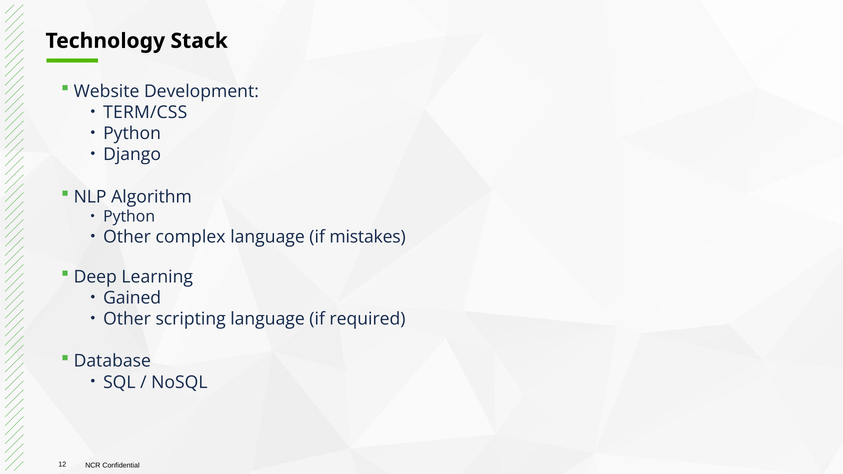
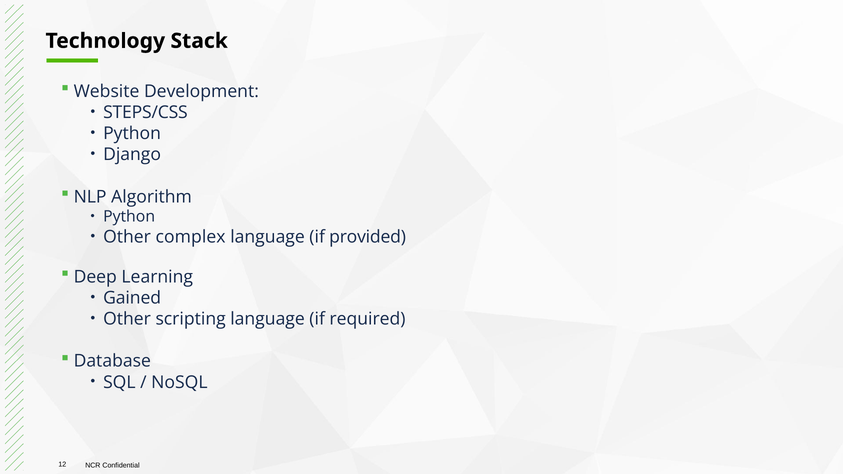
TERM/CSS: TERM/CSS -> STEPS/CSS
mistakes: mistakes -> provided
